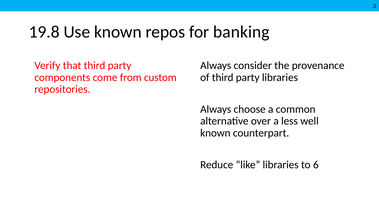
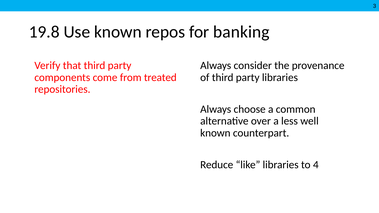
custom: custom -> treated
6: 6 -> 4
